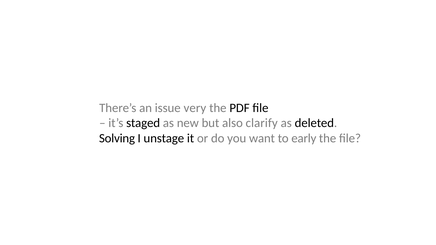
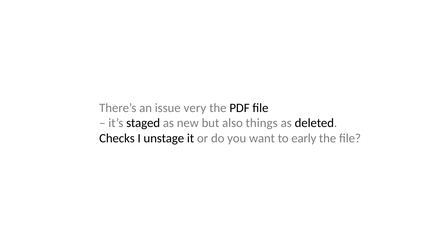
clarify: clarify -> things
Solving: Solving -> Checks
